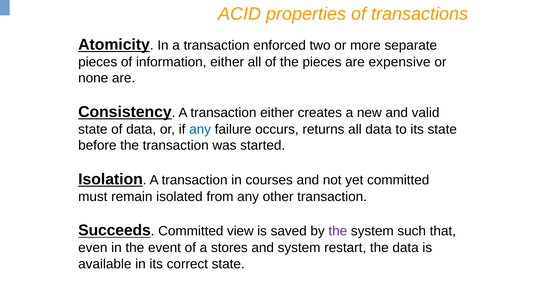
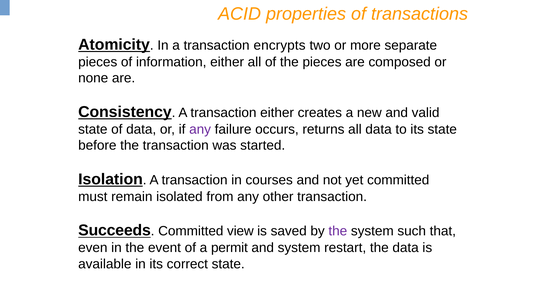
enforced: enforced -> encrypts
expensive: expensive -> composed
any at (200, 130) colour: blue -> purple
stores: stores -> permit
